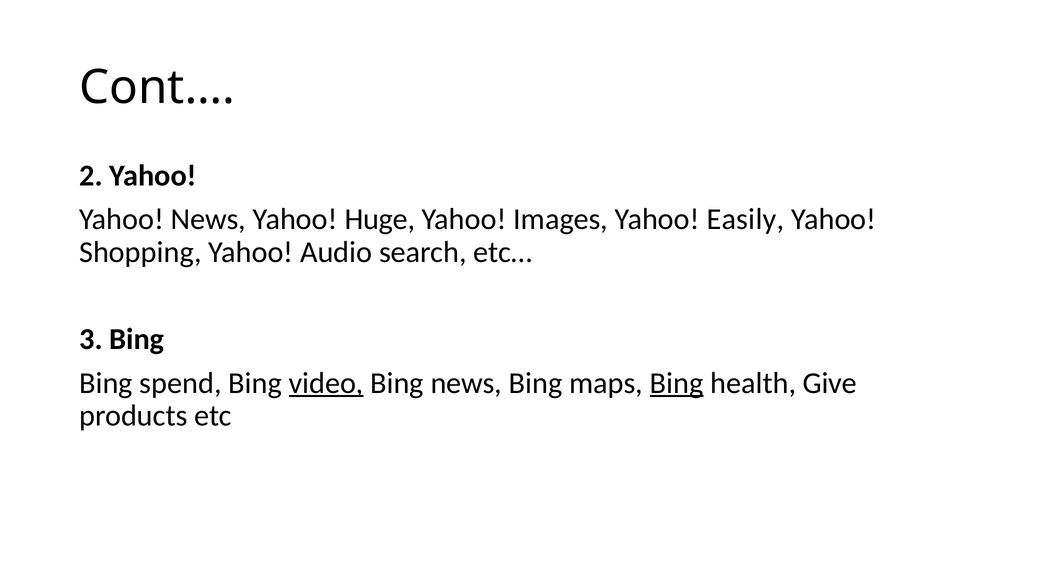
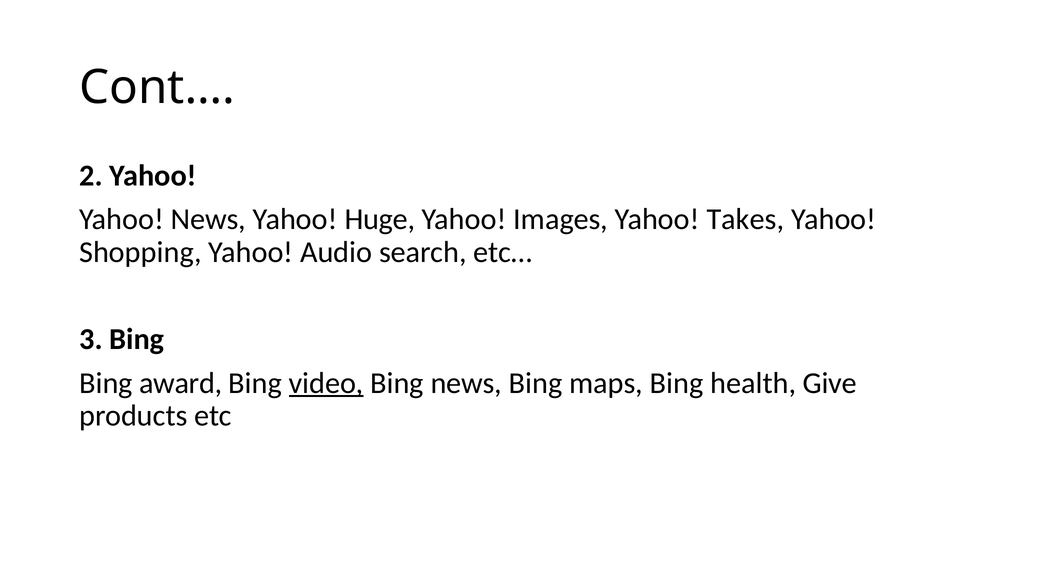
Easily: Easily -> Takes
spend: spend -> award
Bing at (677, 383) underline: present -> none
